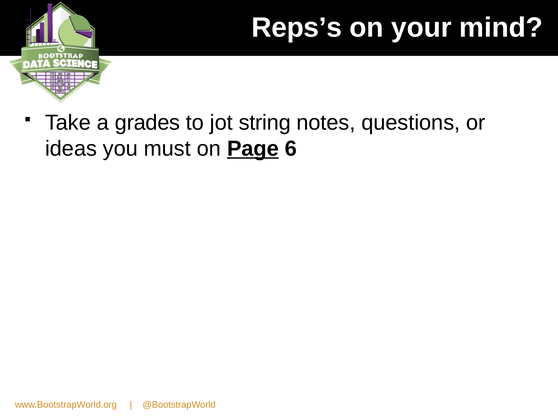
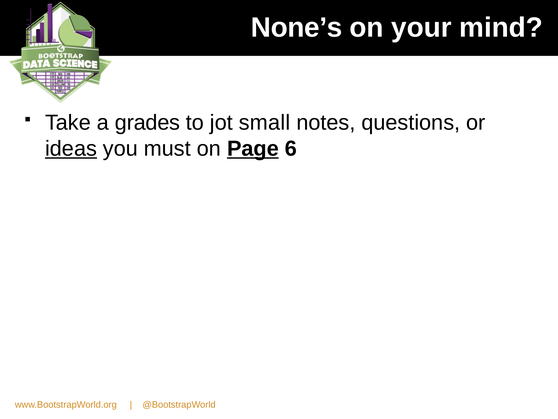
Reps’s: Reps’s -> None’s
string: string -> small
ideas underline: none -> present
